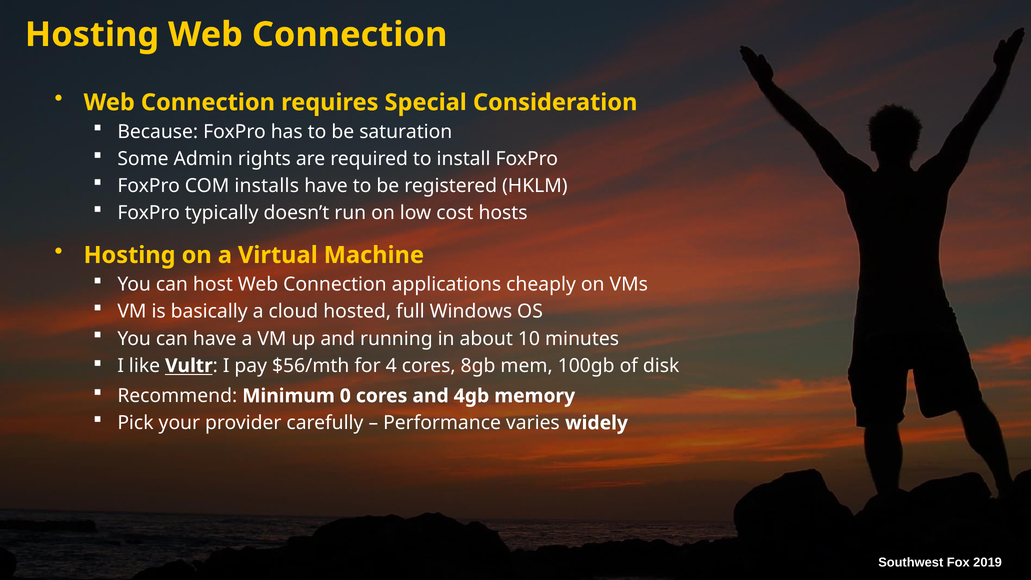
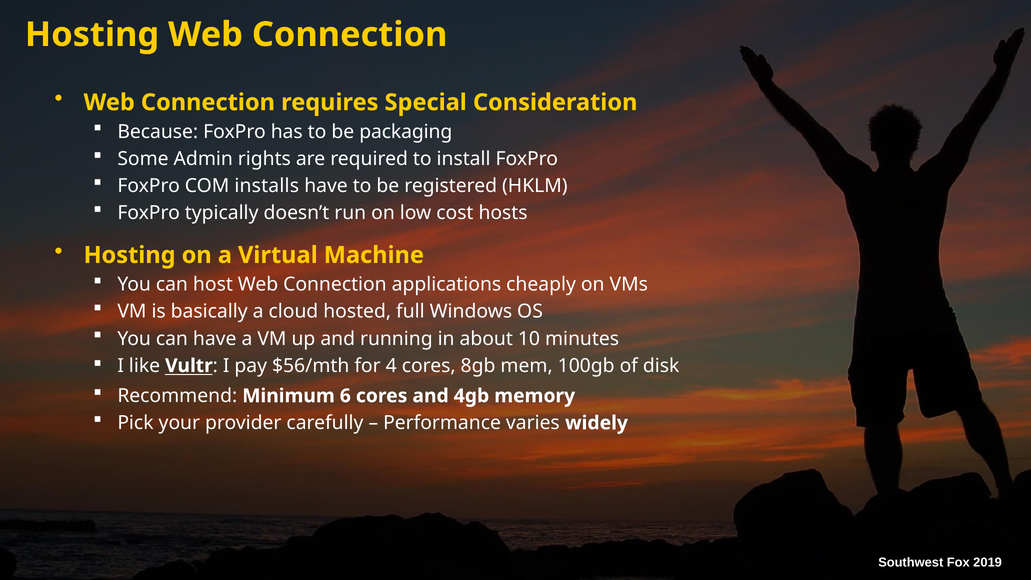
saturation: saturation -> packaging
0: 0 -> 6
